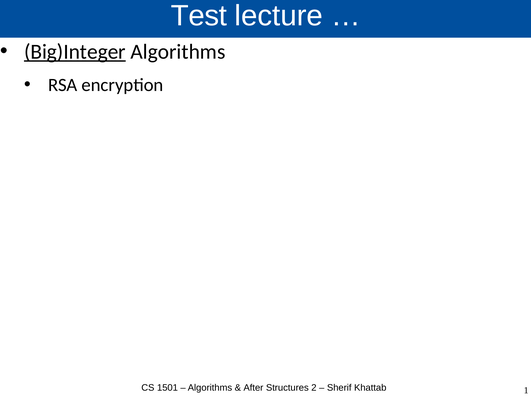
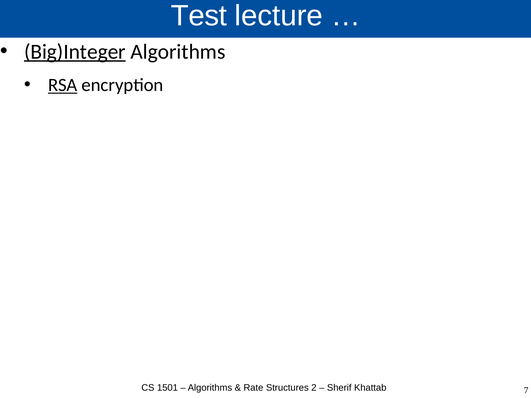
RSA underline: none -> present
After: After -> Rate
1: 1 -> 7
